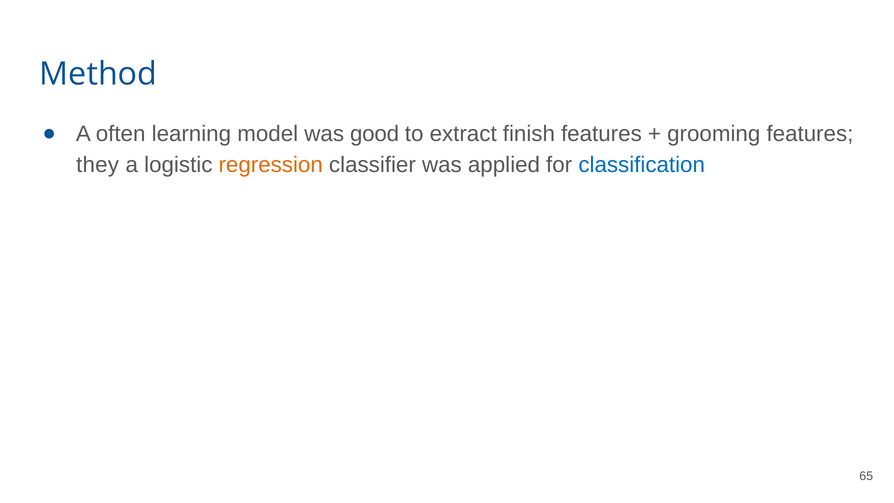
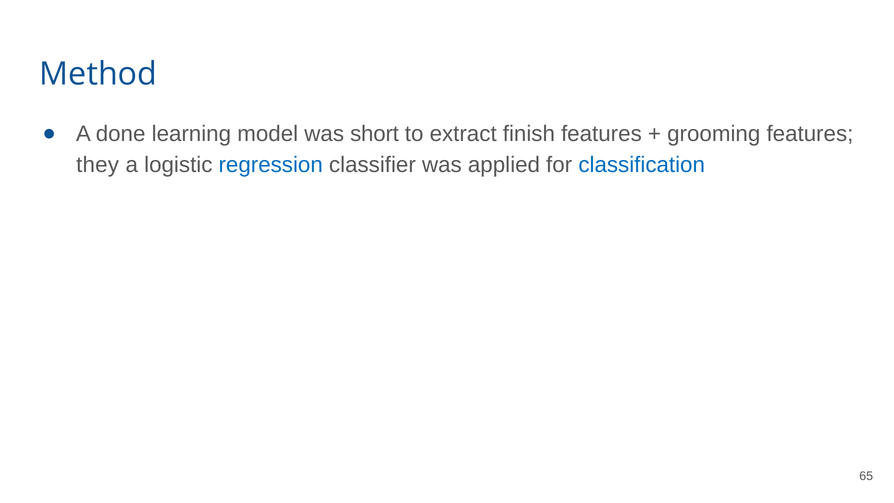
often: often -> done
good: good -> short
regression colour: orange -> blue
